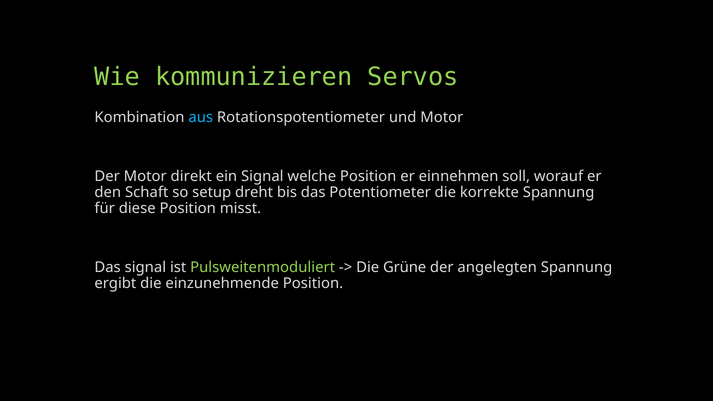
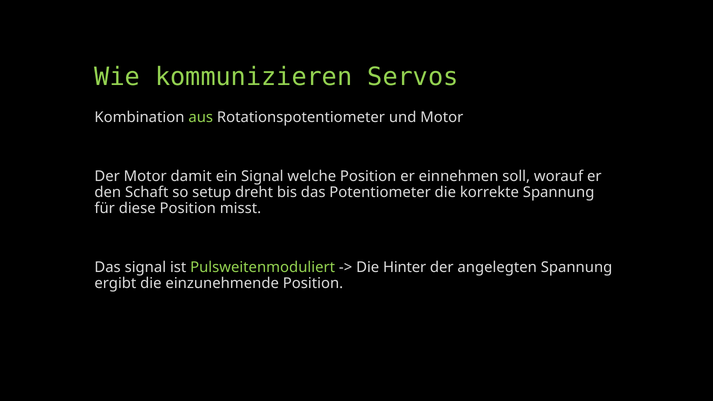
aus colour: light blue -> light green
direkt: direkt -> damit
Grüne: Grüne -> Hinter
